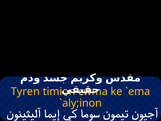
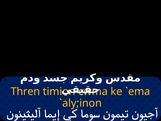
Tyren: Tyren -> Thren
